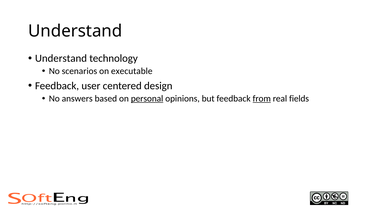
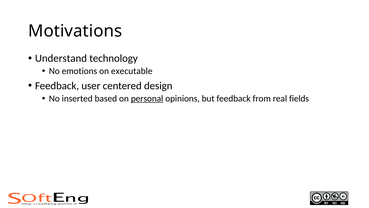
Understand at (75, 31): Understand -> Motivations
scenarios: scenarios -> emotions
answers: answers -> inserted
from underline: present -> none
